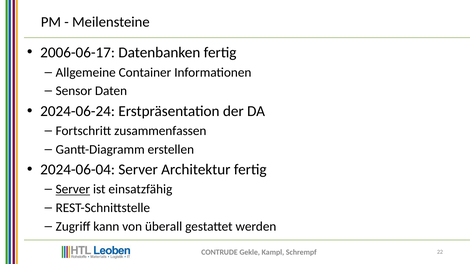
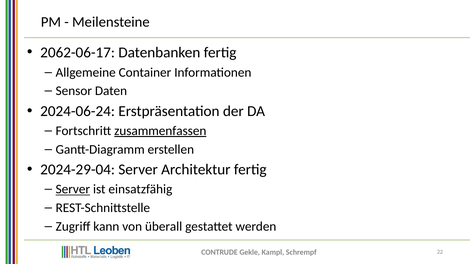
2006-06-17: 2006-06-17 -> 2062-06-17
zusammenfassen underline: none -> present
2024-06-04: 2024-06-04 -> 2024-29-04
